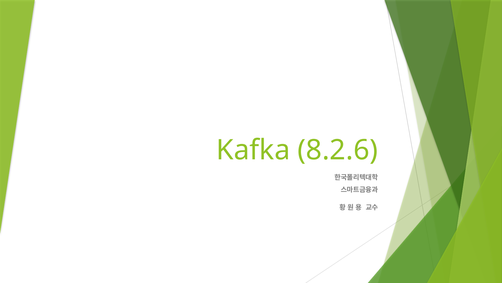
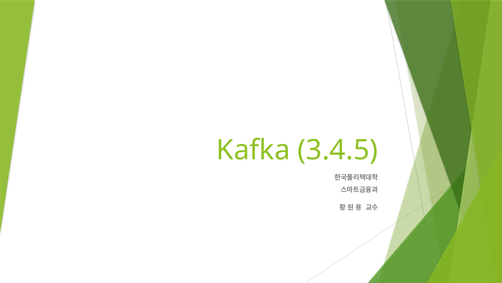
8.2.6: 8.2.6 -> 3.4.5
